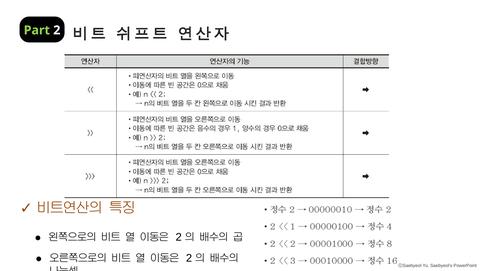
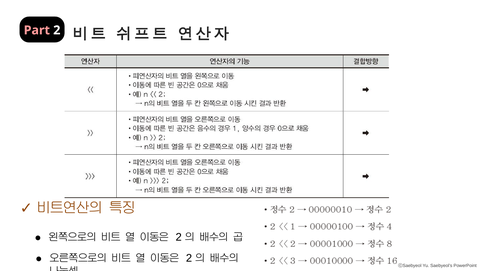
Part colour: light green -> pink
